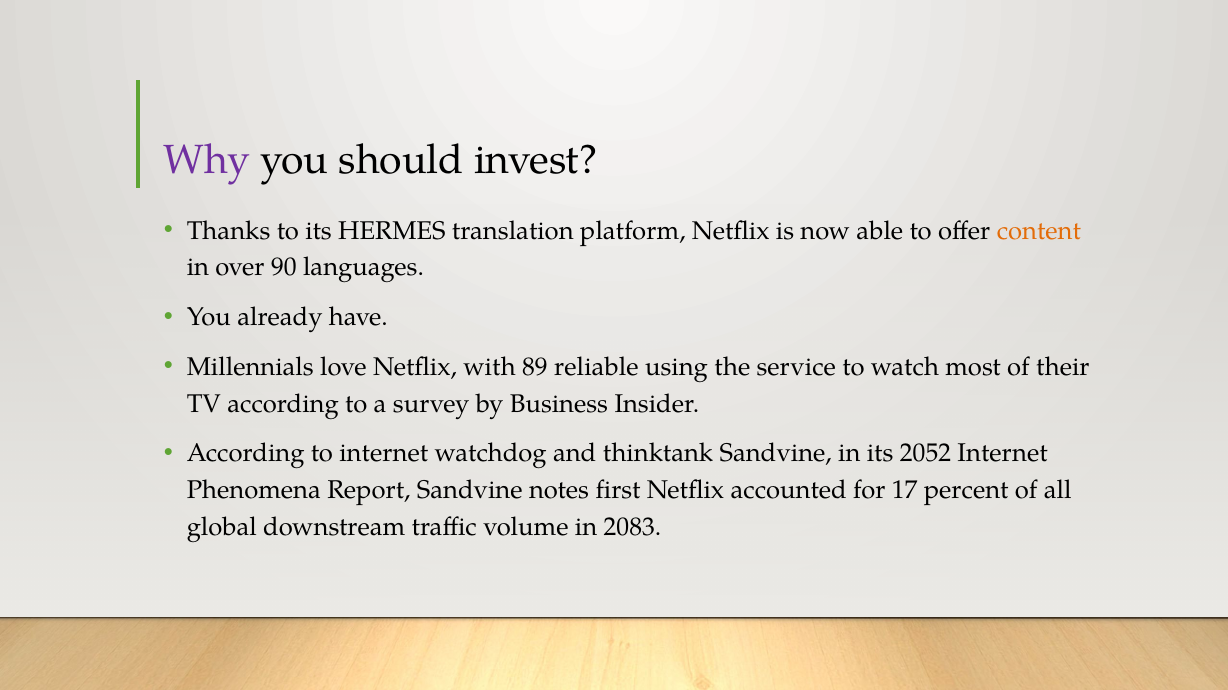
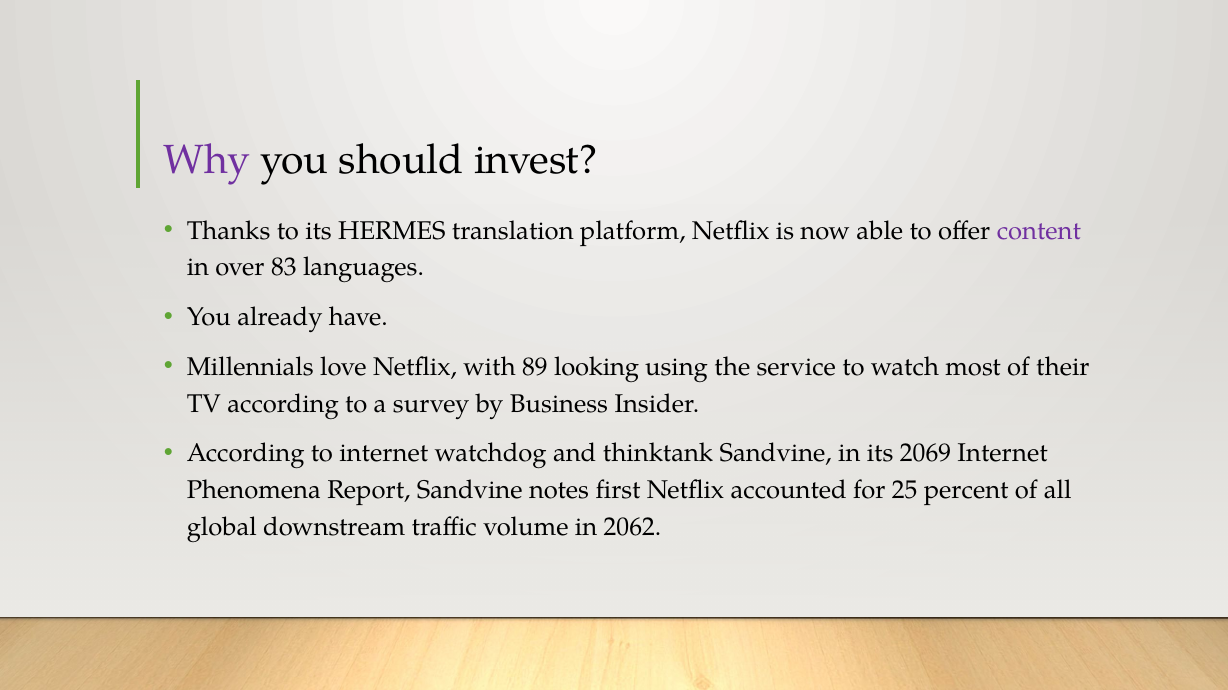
content colour: orange -> purple
90: 90 -> 83
reliable: reliable -> looking
2052: 2052 -> 2069
17: 17 -> 25
2083: 2083 -> 2062
